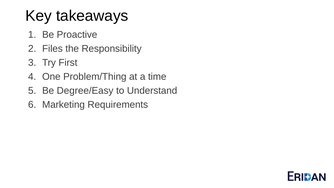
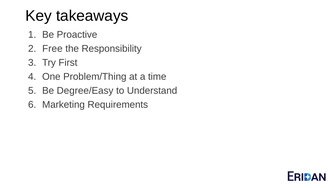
Files: Files -> Free
